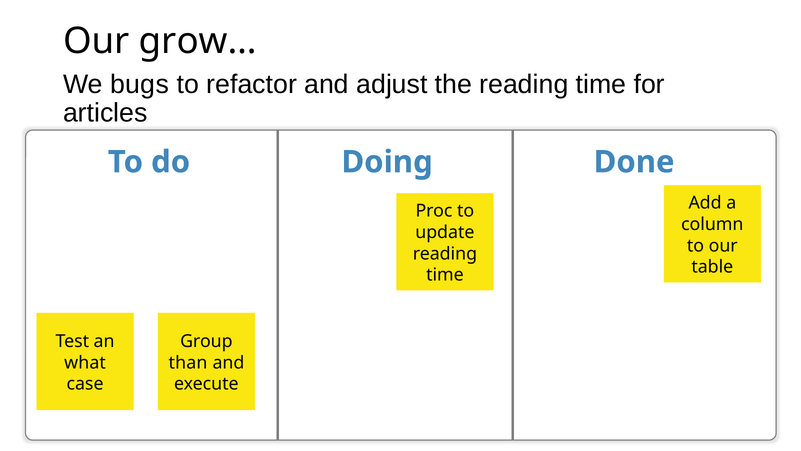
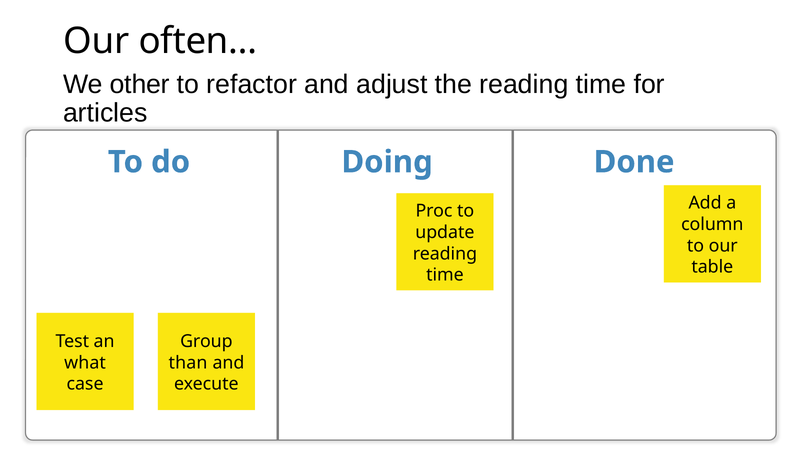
grow…: grow… -> often…
bugs: bugs -> other
